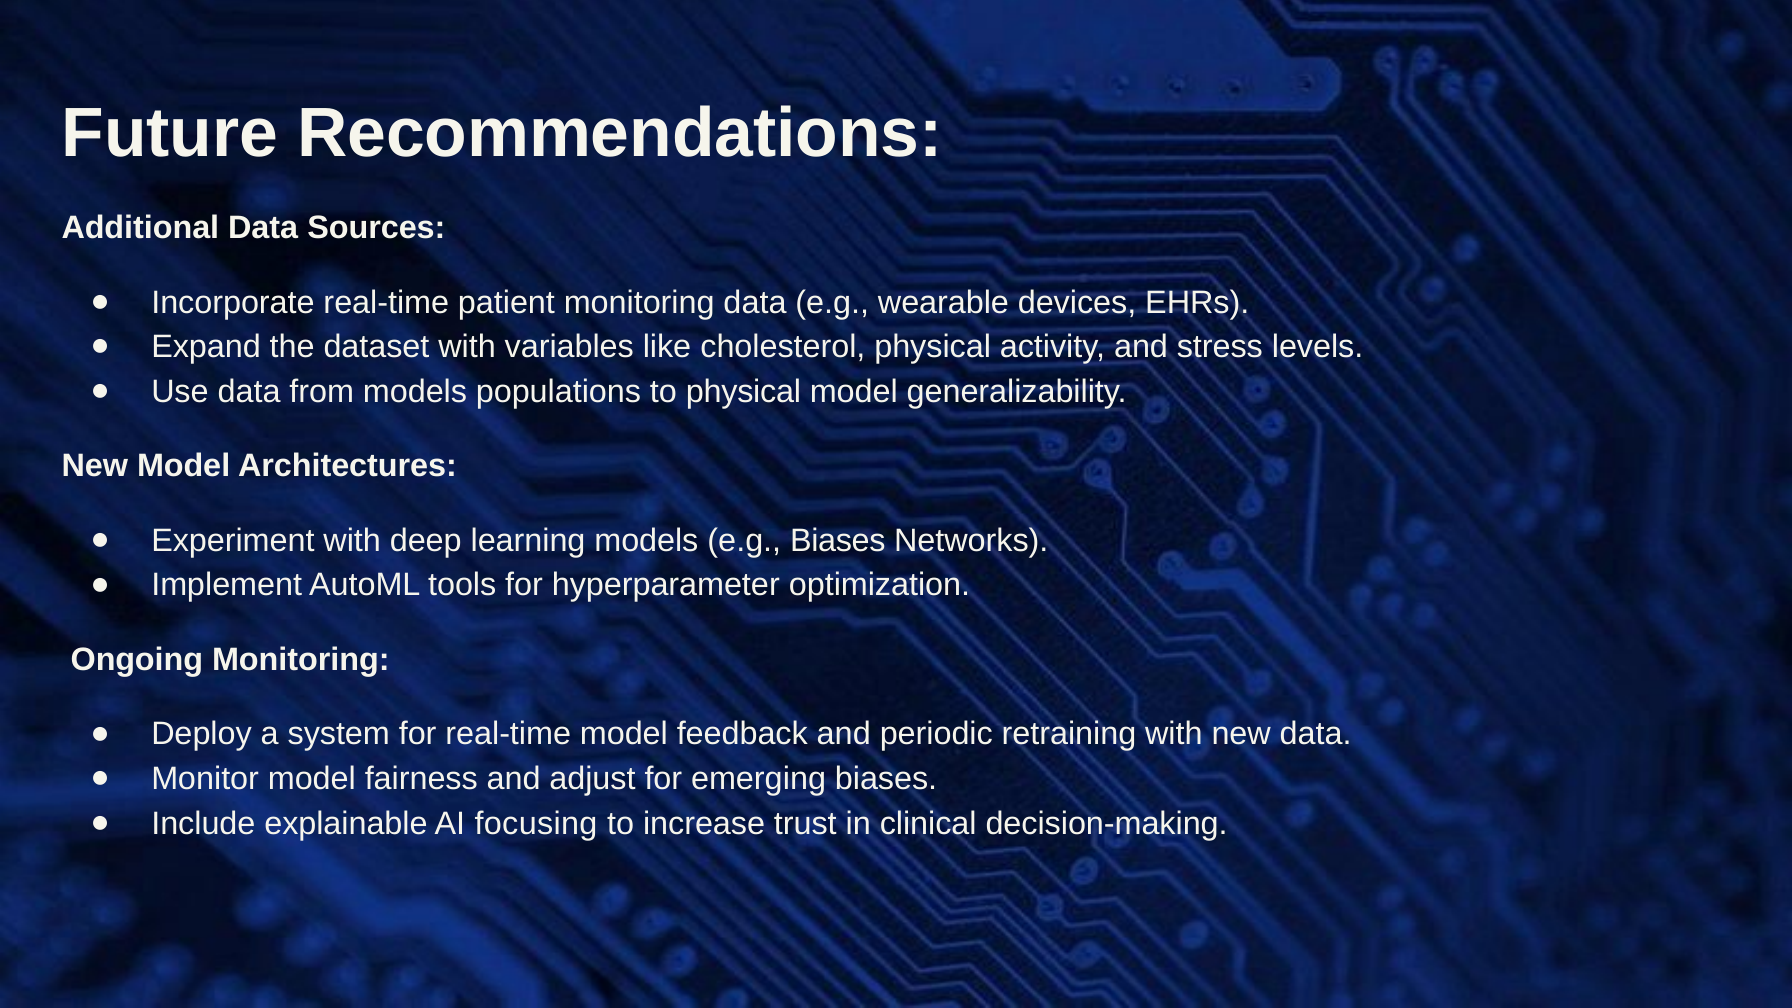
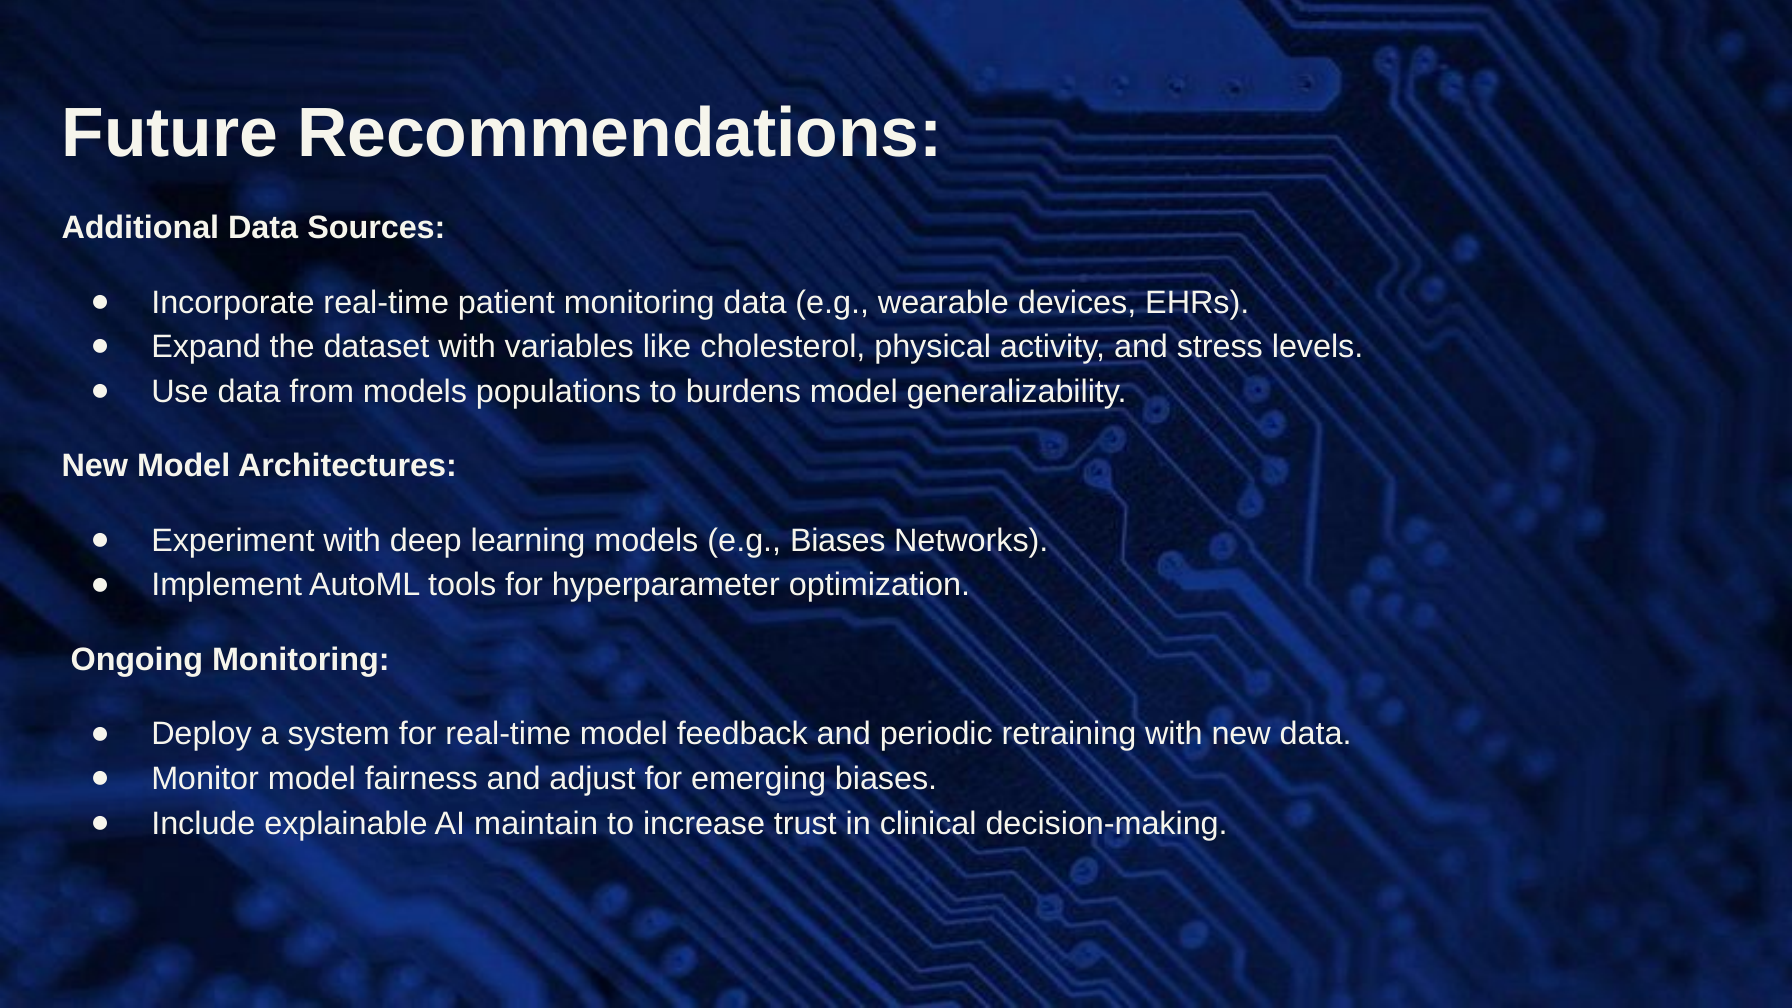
to physical: physical -> burdens
focusing: focusing -> maintain
